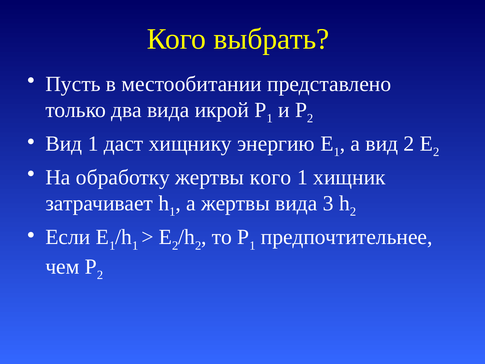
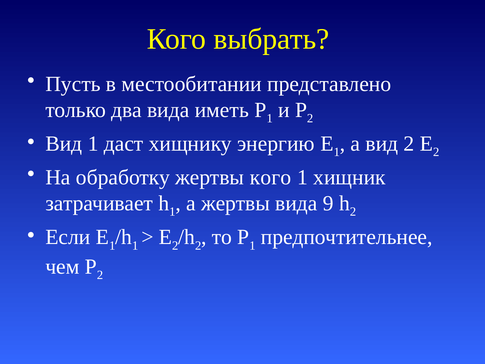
икрой: икрой -> иметь
3: 3 -> 9
